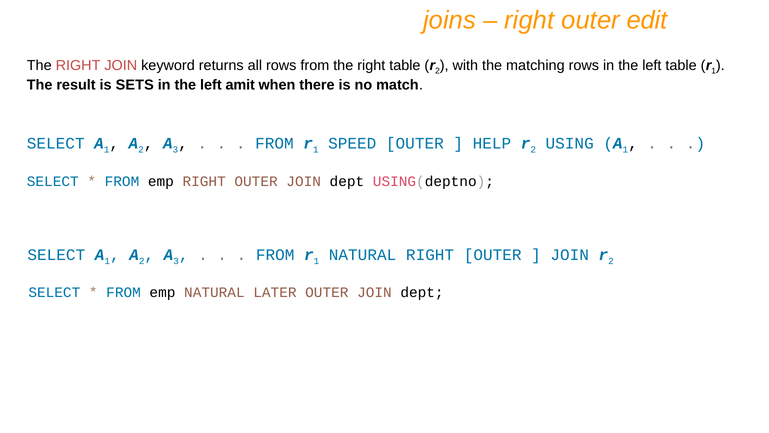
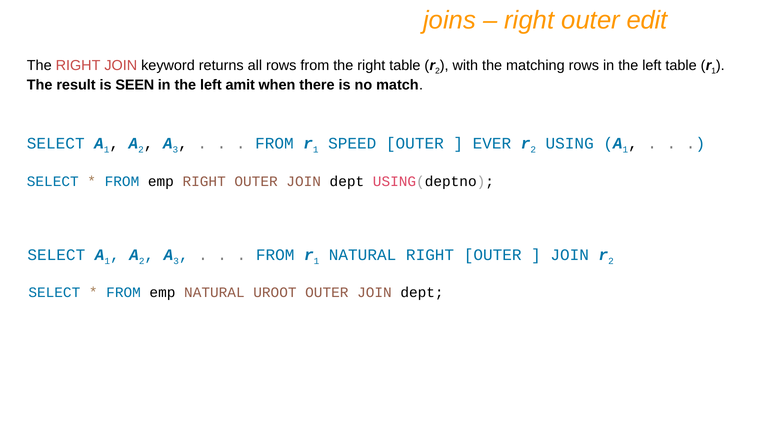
SETS: SETS -> SEEN
HELP: HELP -> EVER
LATER: LATER -> UROOT
